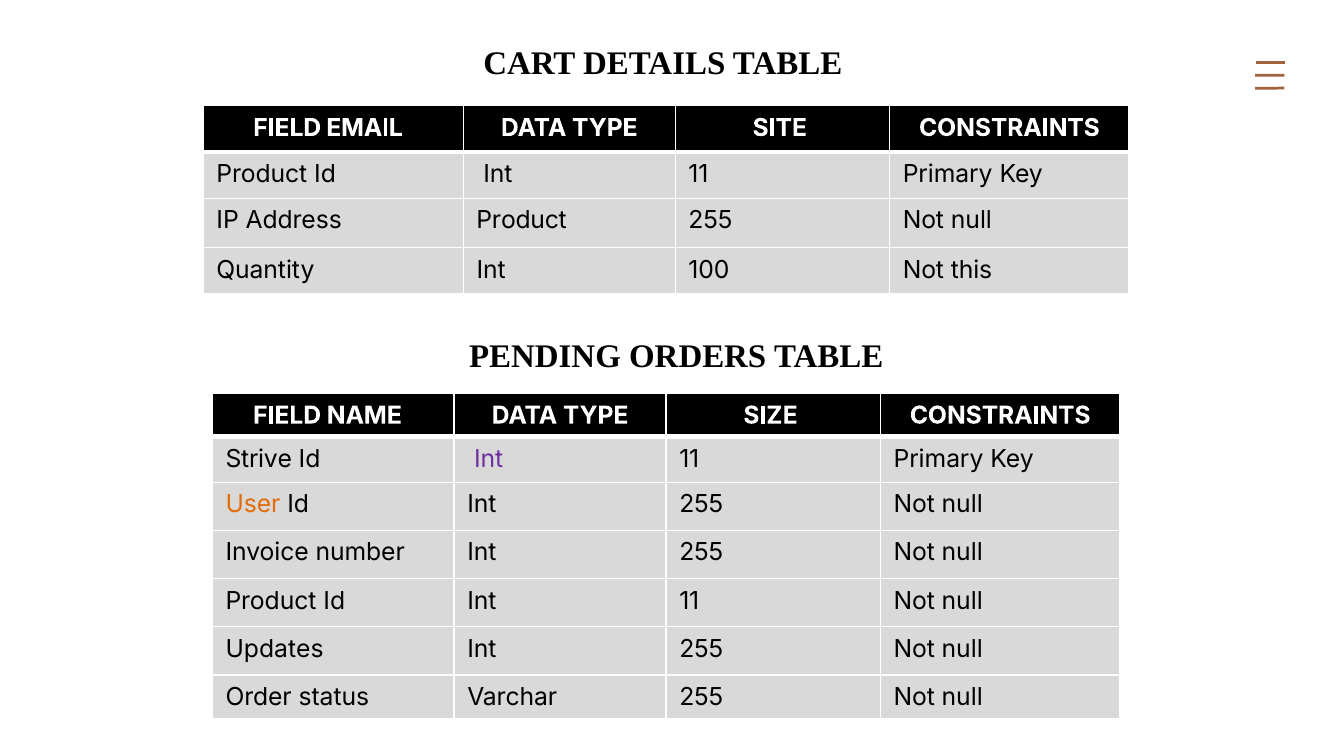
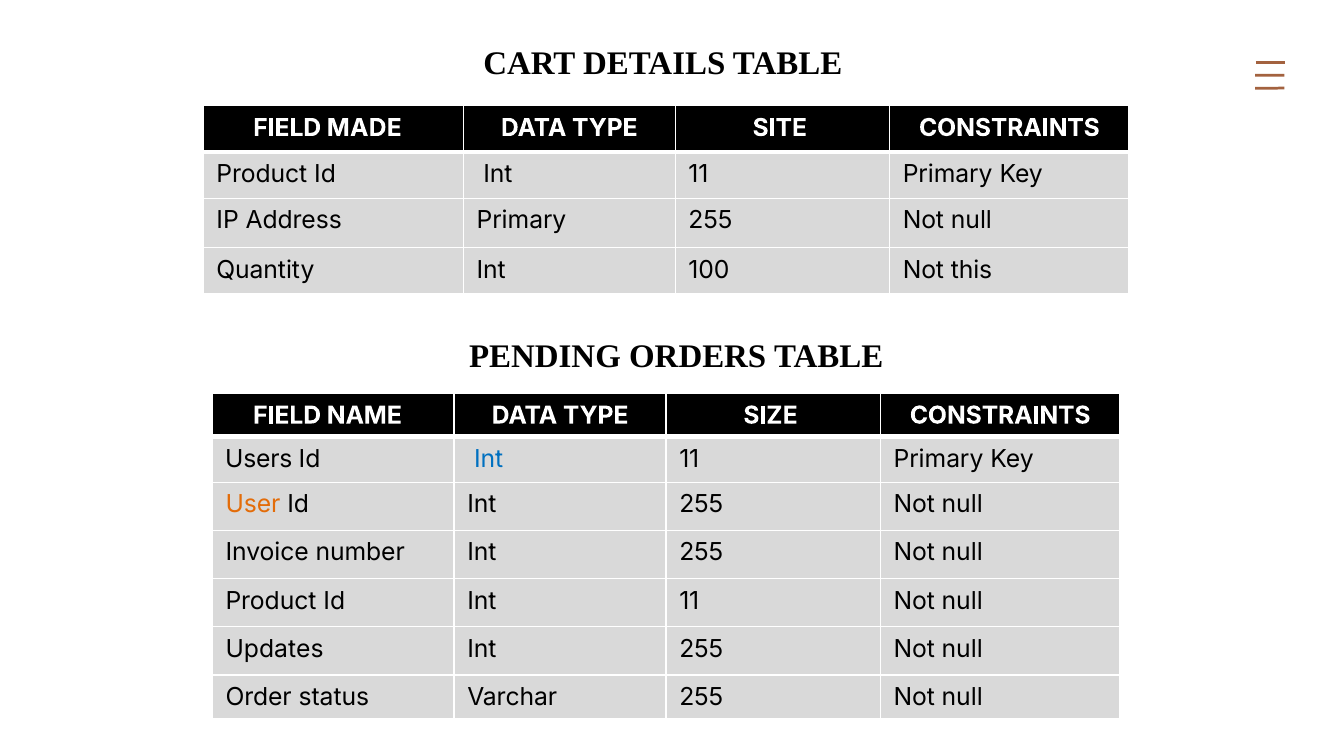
EMAIL: EMAIL -> MADE
Address Product: Product -> Primary
Strive: Strive -> Users
Int at (489, 459) colour: purple -> blue
